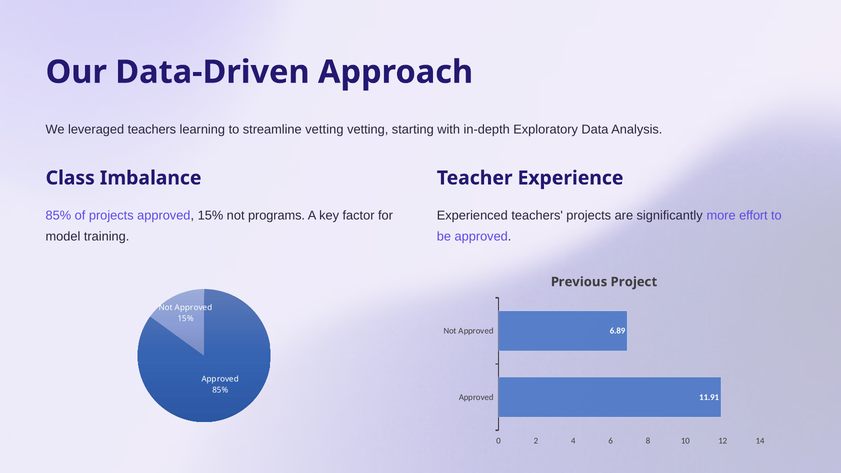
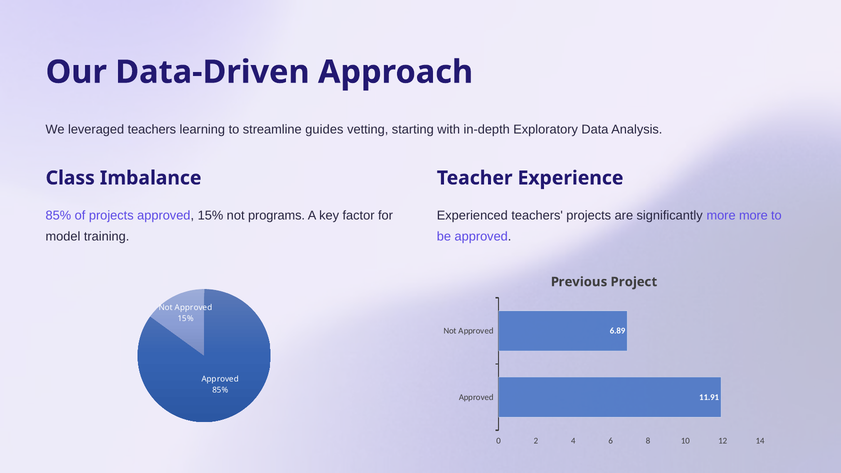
streamline vetting: vetting -> guides
more effort: effort -> more
